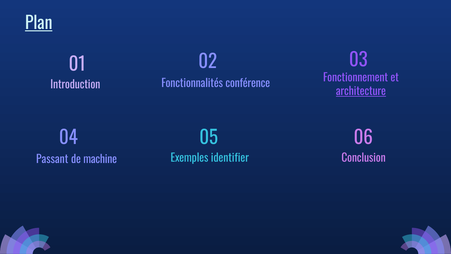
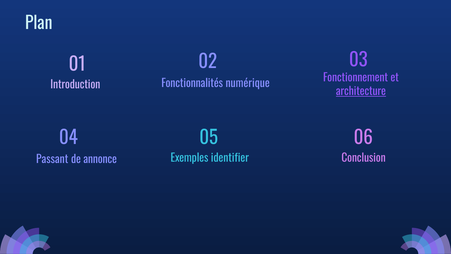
Plan underline: present -> none
conférence: conférence -> numérique
machine: machine -> annonce
